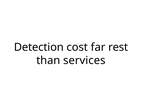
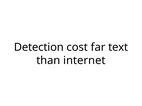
rest: rest -> text
services: services -> internet
